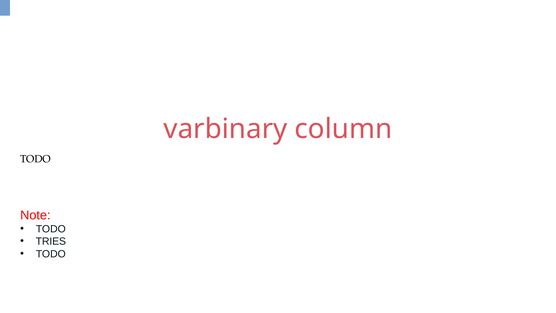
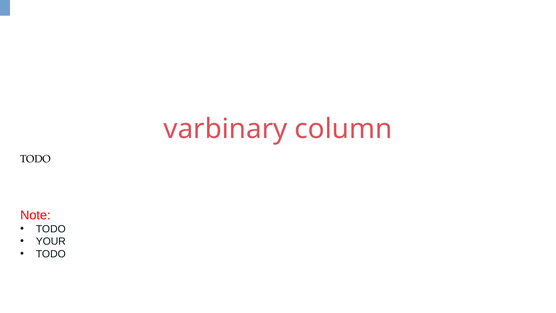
TRIES: TRIES -> YOUR
